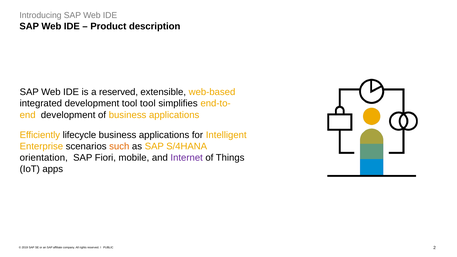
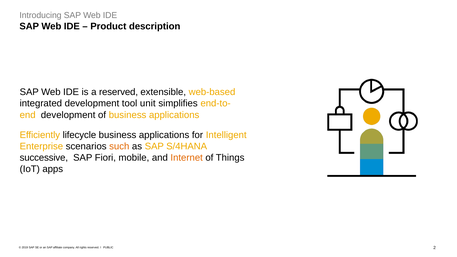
tool tool: tool -> unit
orientation: orientation -> successive
Internet colour: purple -> orange
